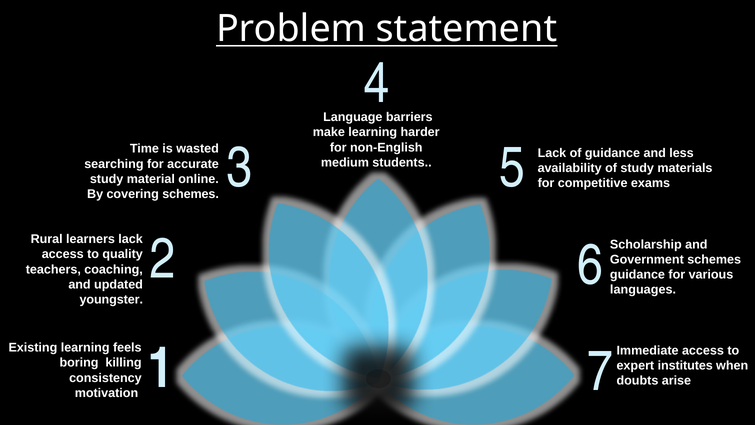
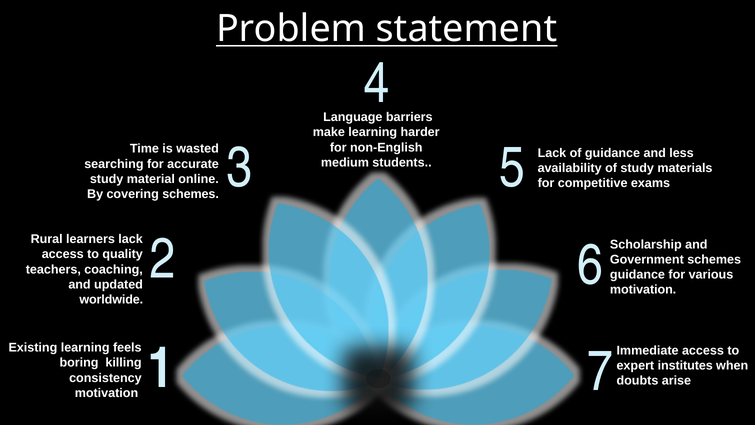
languages at (643, 289): languages -> motivation
youngster: youngster -> worldwide
